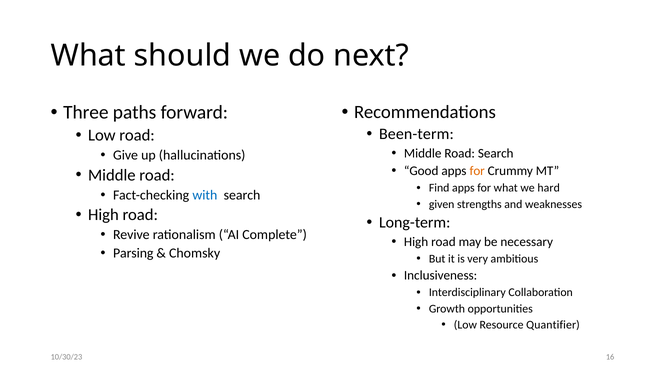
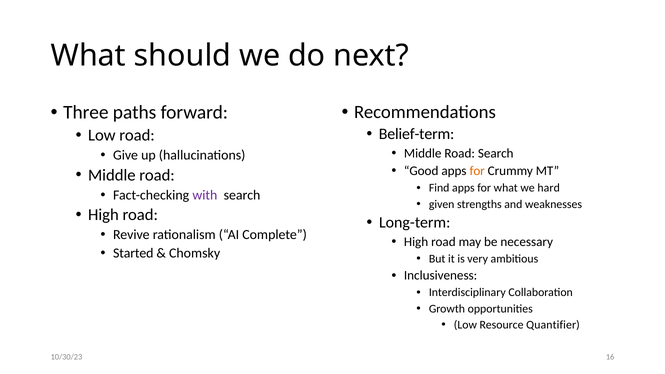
Been-term: Been-term -> Belief-term
with colour: blue -> purple
Parsing: Parsing -> Started
